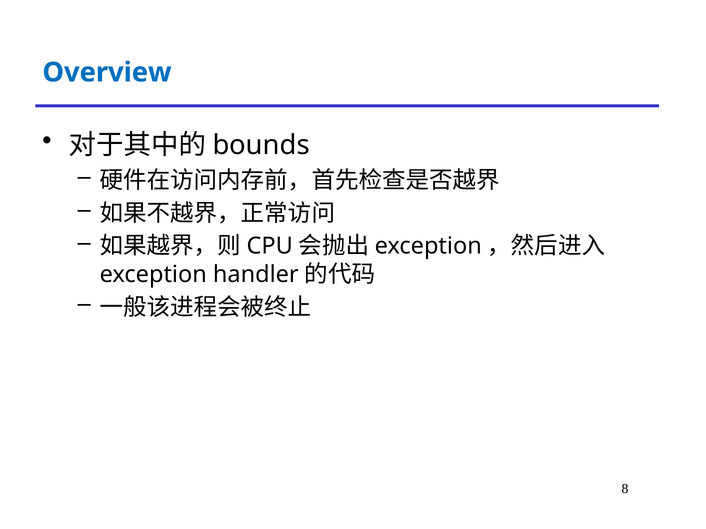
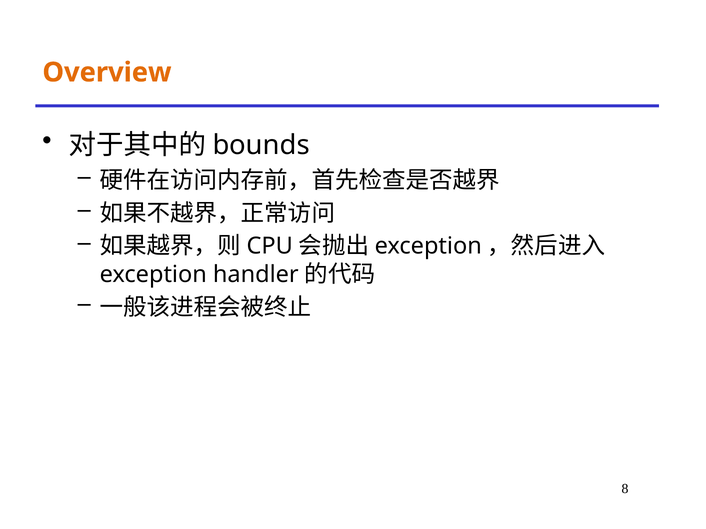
Overview colour: blue -> orange
